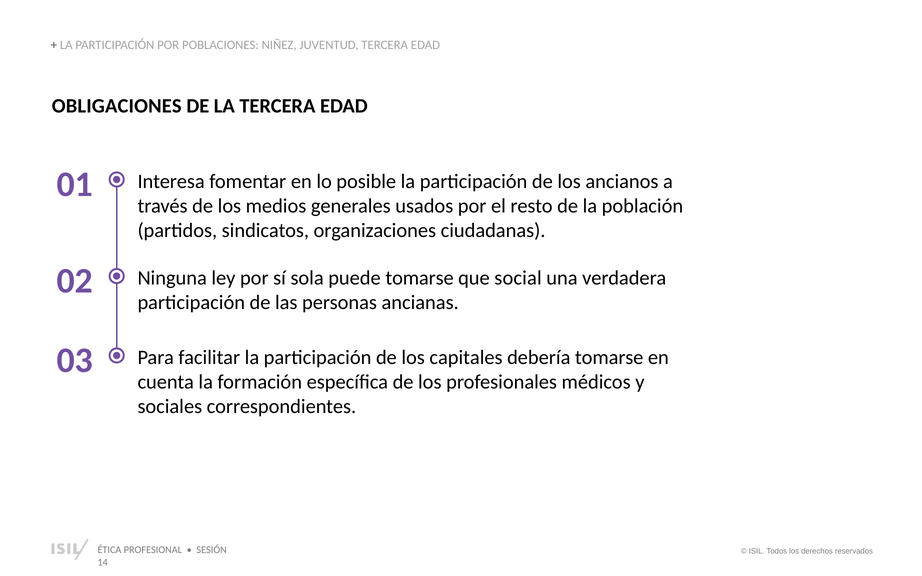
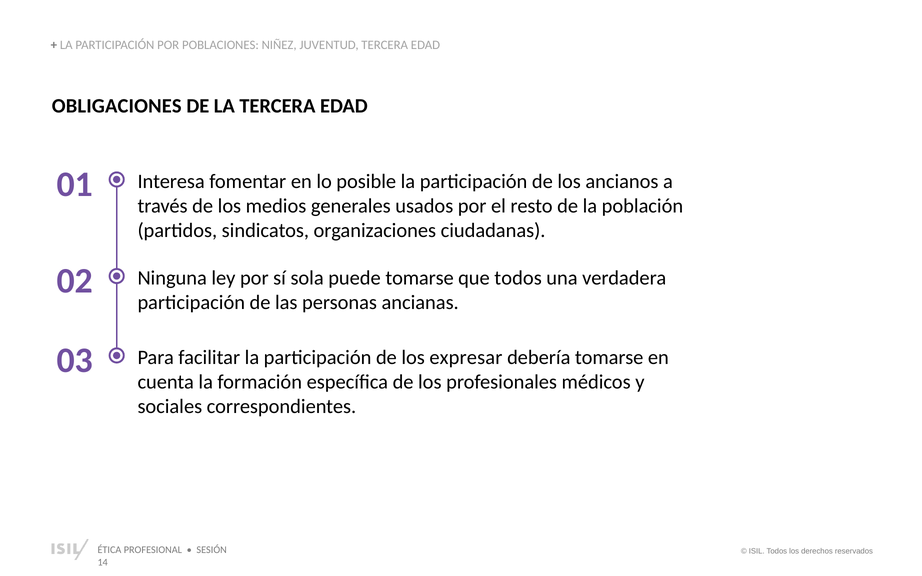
que social: social -> todos
capitales: capitales -> expresar
